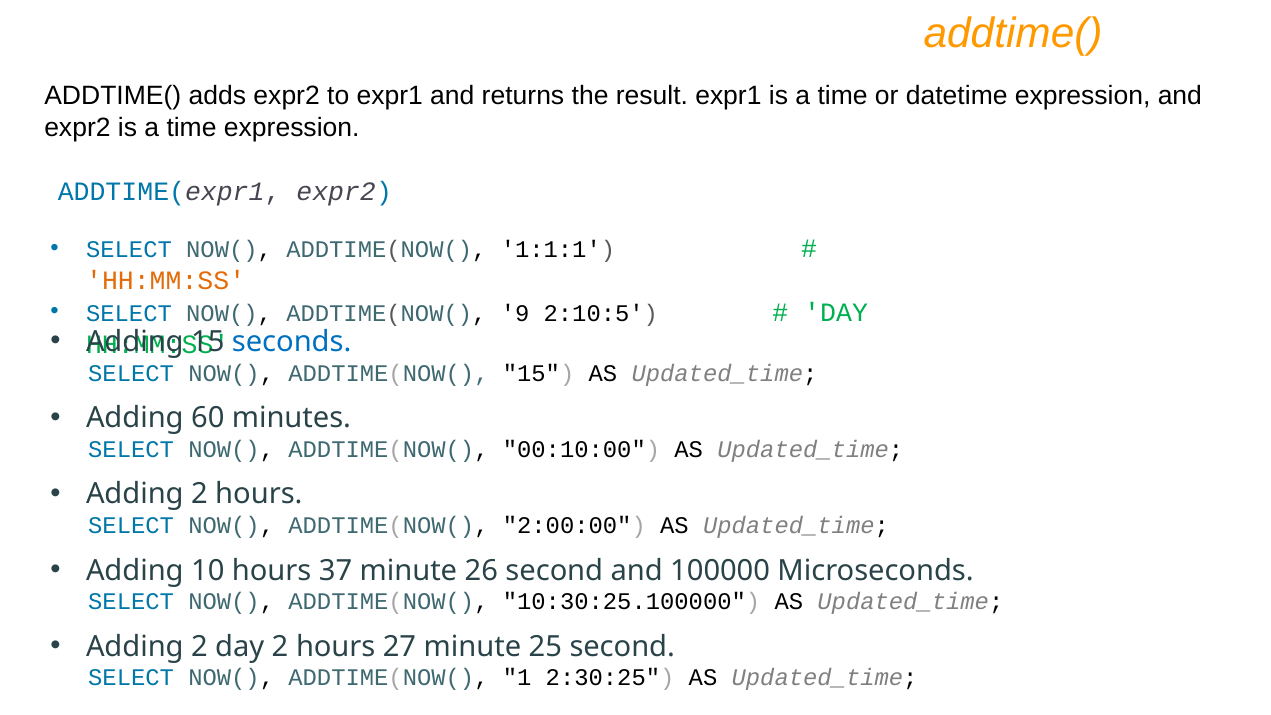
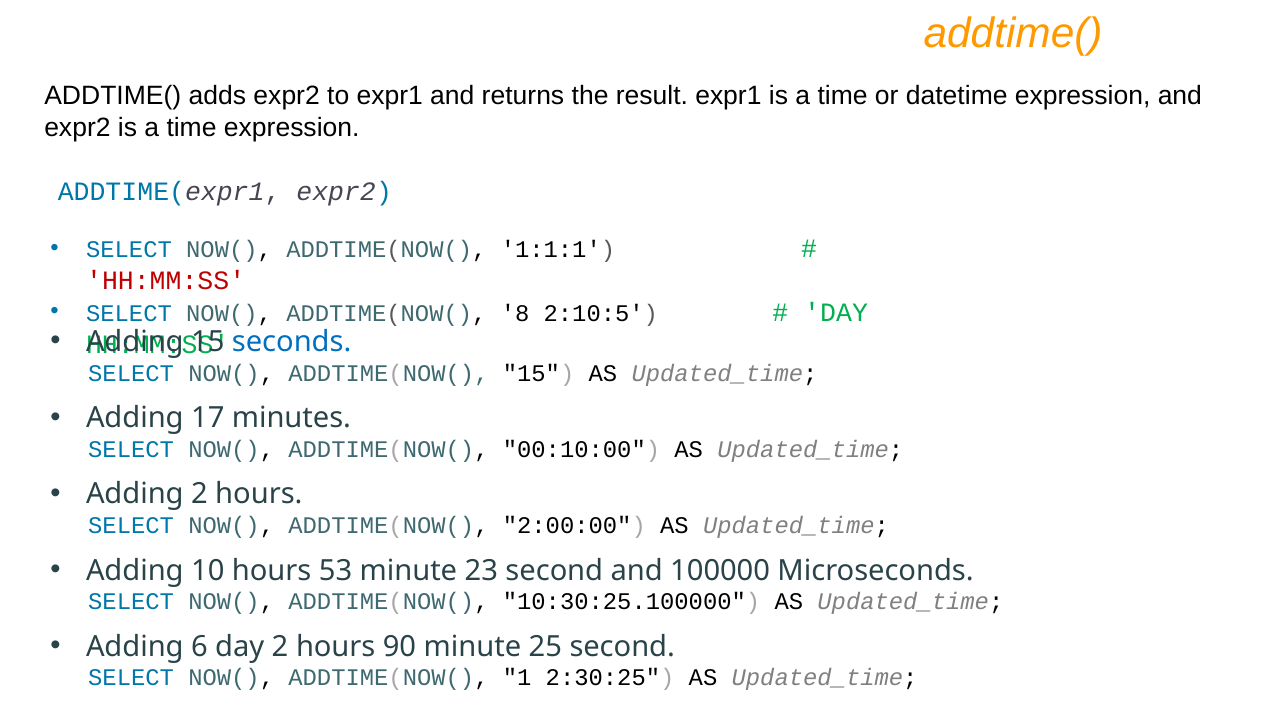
HH:MM:SS at (166, 281) colour: orange -> red
9: 9 -> 8
60: 60 -> 17
37: 37 -> 53
26: 26 -> 23
2 at (199, 647): 2 -> 6
27: 27 -> 90
